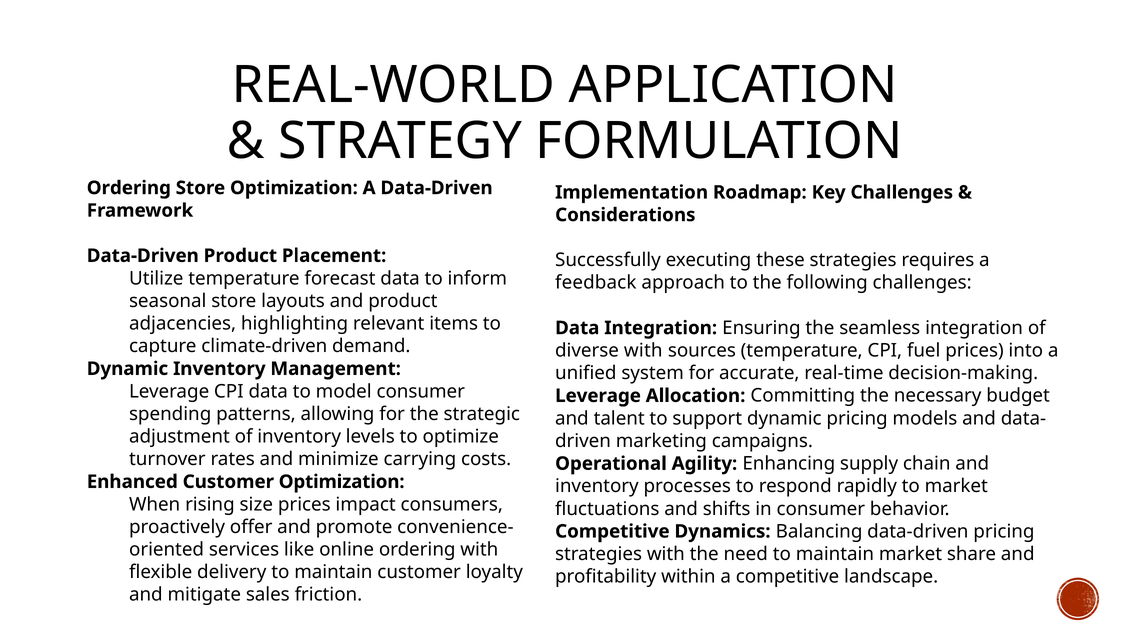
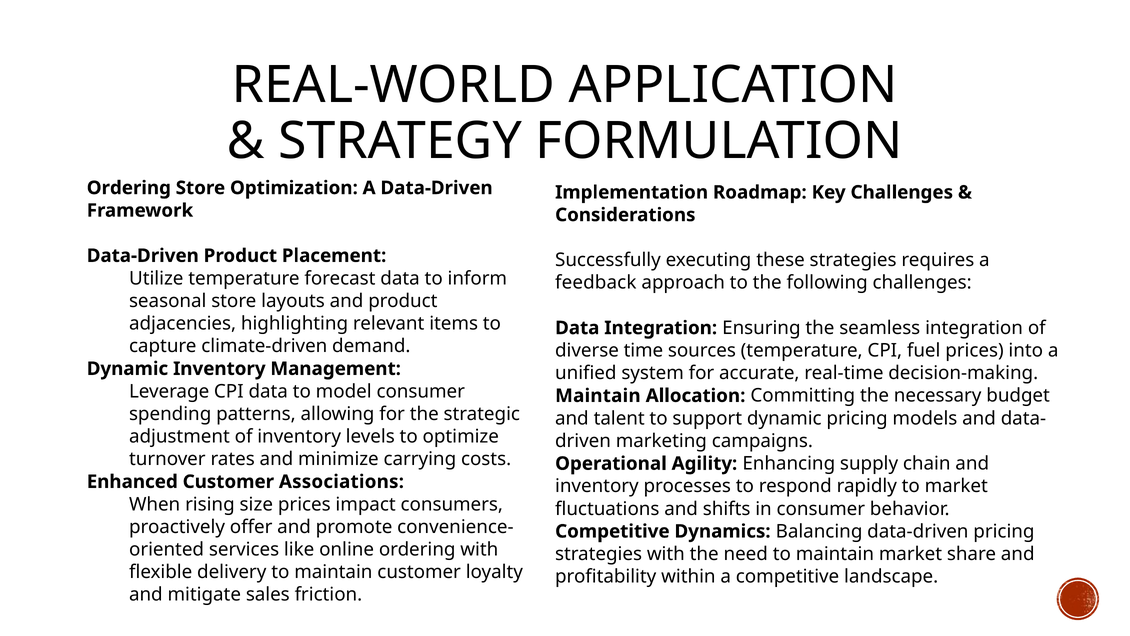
diverse with: with -> time
Leverage at (598, 396): Leverage -> Maintain
Customer Optimization: Optimization -> Associations
